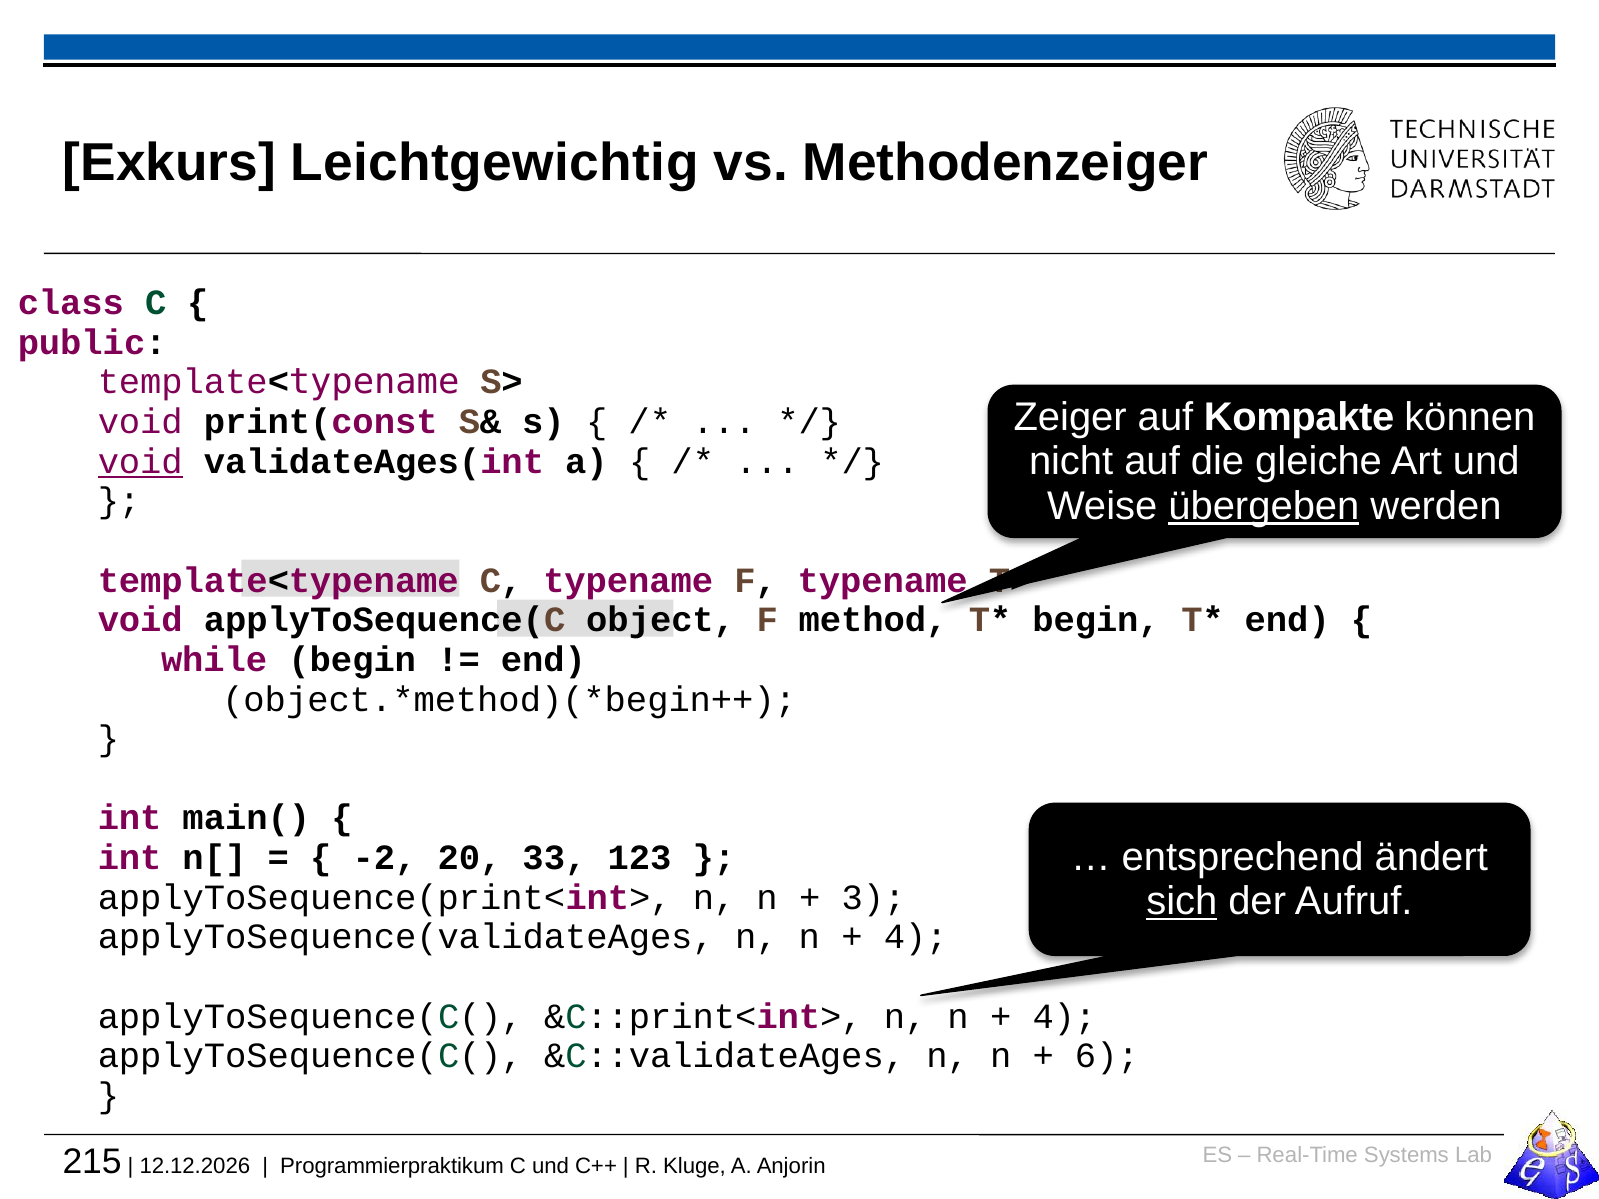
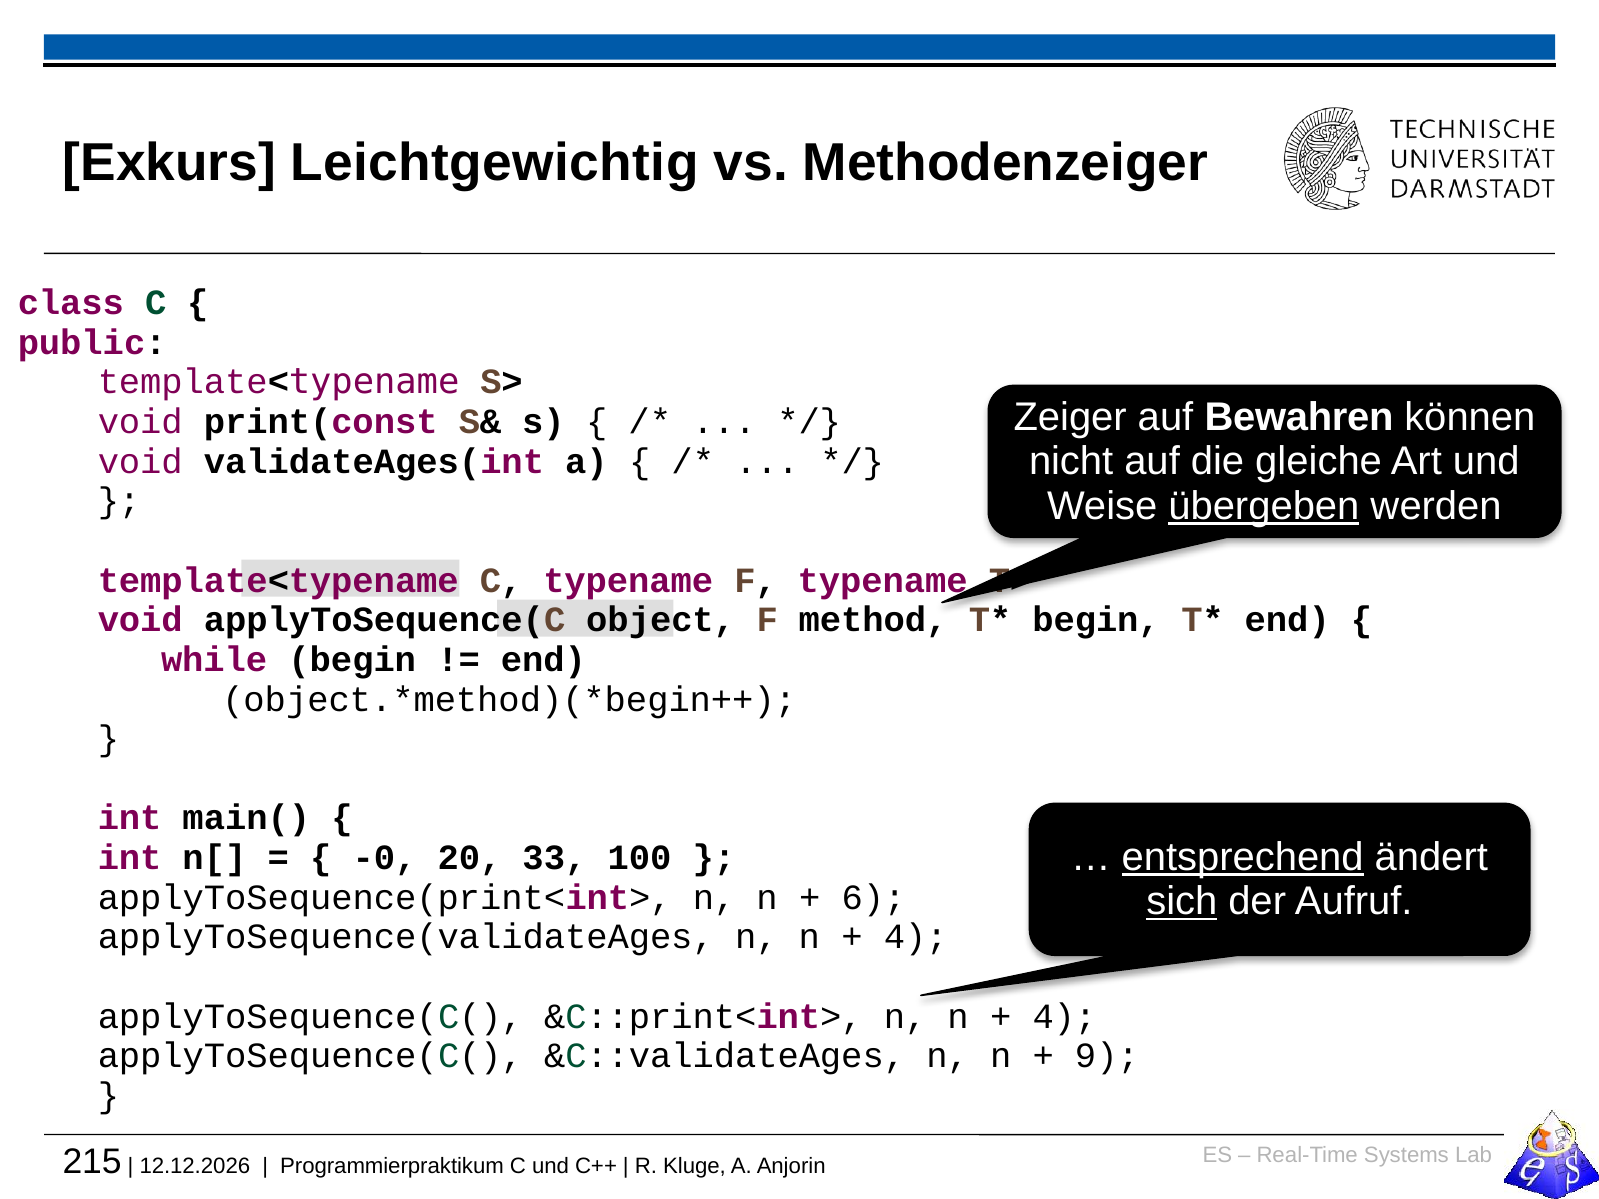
Kompakte: Kompakte -> Bewahren
void at (140, 462) underline: present -> none
entsprechend underline: none -> present
-2: -2 -> -0
123: 123 -> 100
3: 3 -> 6
6: 6 -> 9
